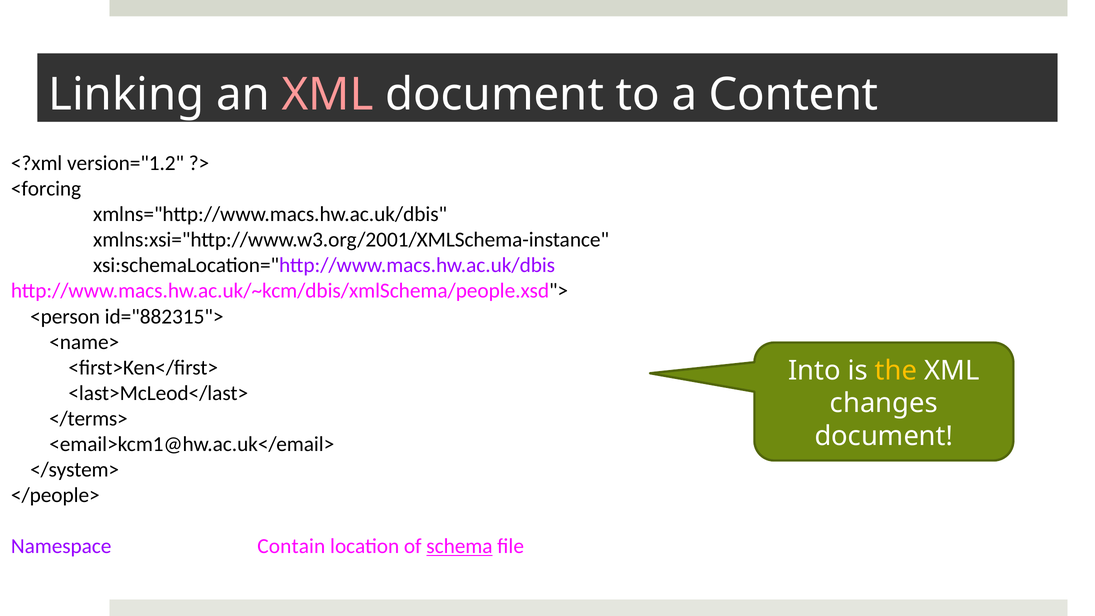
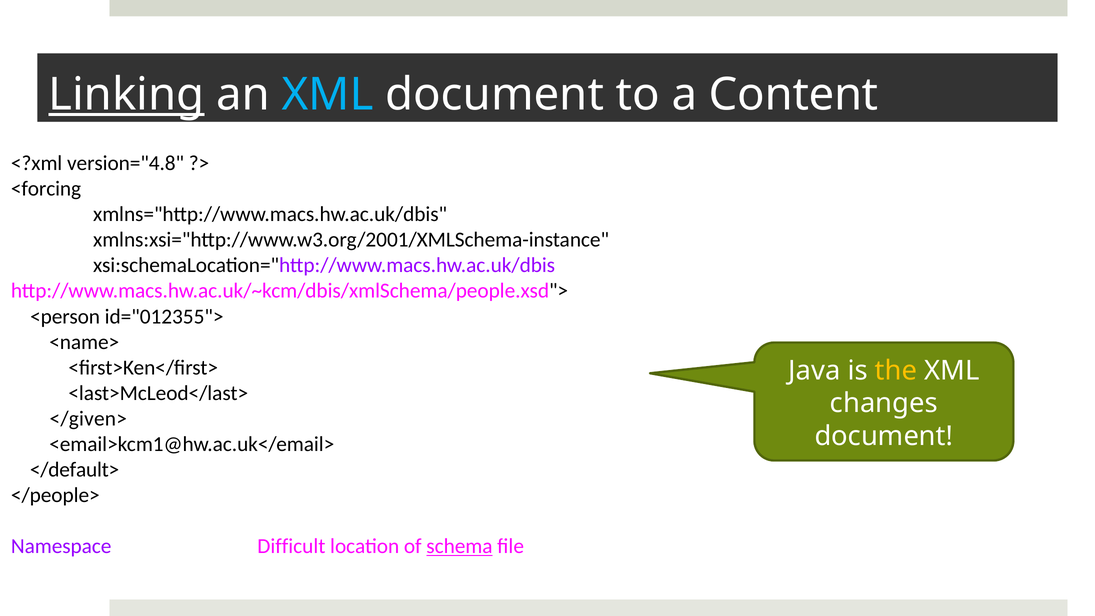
Linking underline: none -> present
XML at (328, 95) colour: pink -> light blue
version="1.2: version="1.2 -> version="4.8
id="882315">: id="882315"> -> id="012355">
Into: Into -> Java
</terms>: </terms> -> </given>
</system>: </system> -> </default>
Contain: Contain -> Difficult
